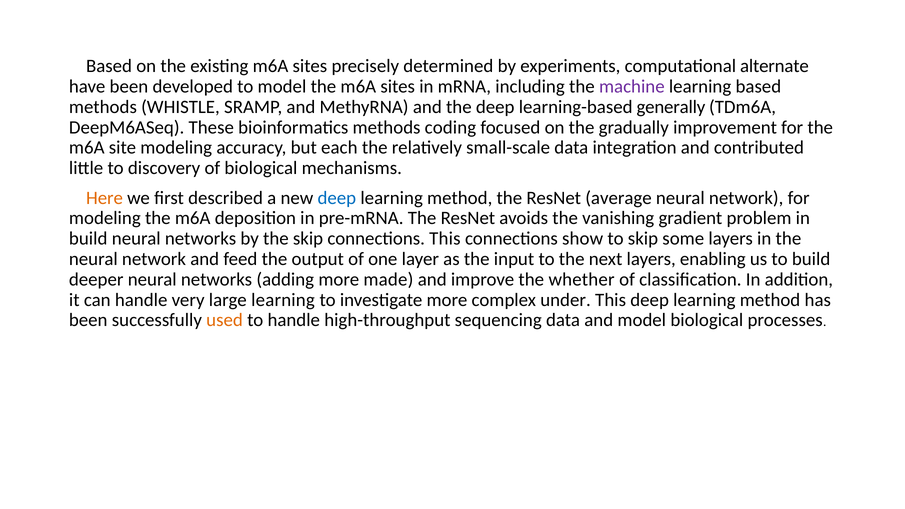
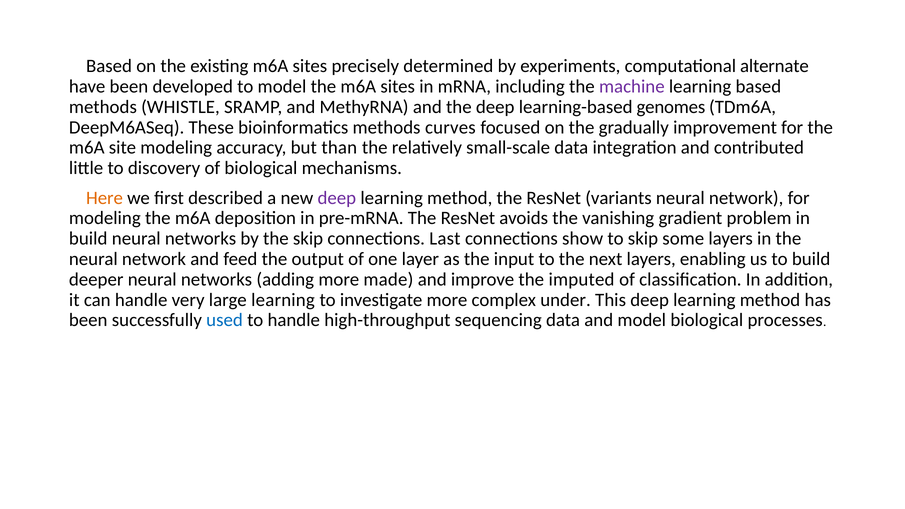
generally: generally -> genomes
coding: coding -> curves
each: each -> than
deep at (337, 198) colour: blue -> purple
average: average -> variants
connections This: This -> Last
whether: whether -> imputed
used colour: orange -> blue
